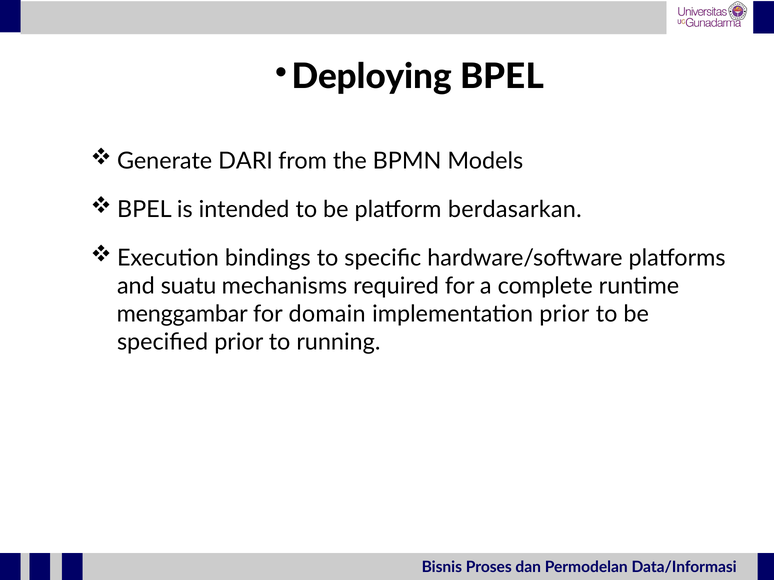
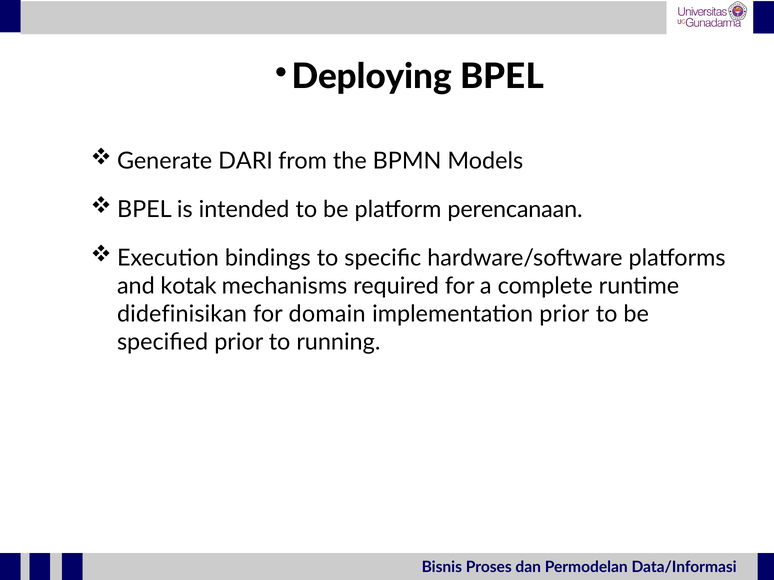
berdasarkan: berdasarkan -> perencanaan
suatu: suatu -> kotak
menggambar: menggambar -> didefinisikan
